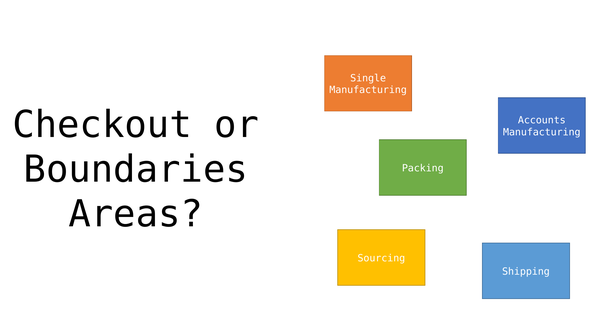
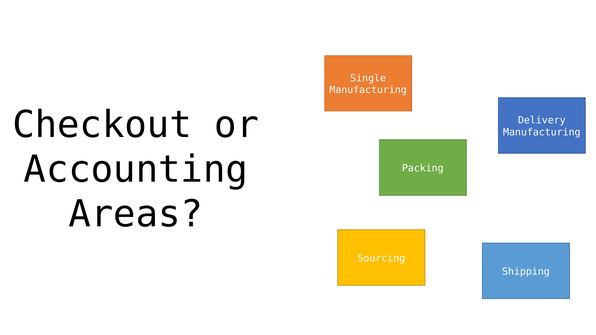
Accounts: Accounts -> Delivery
Boundaries: Boundaries -> Accounting
